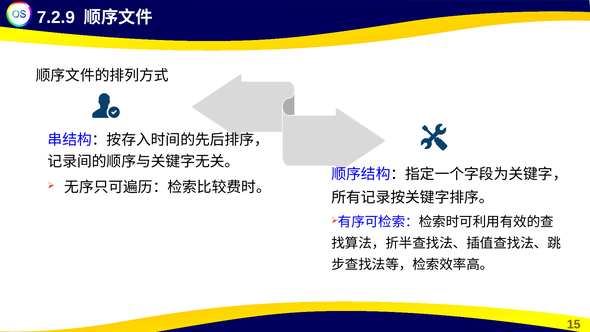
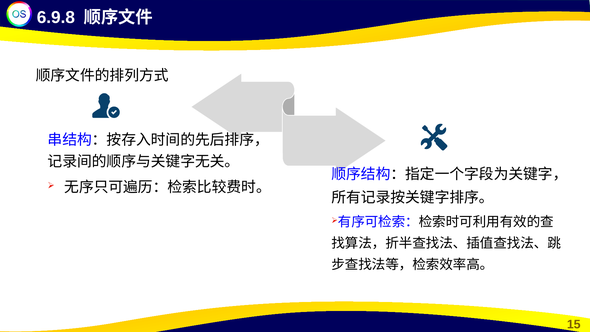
7.2.9: 7.2.9 -> 6.9.8
